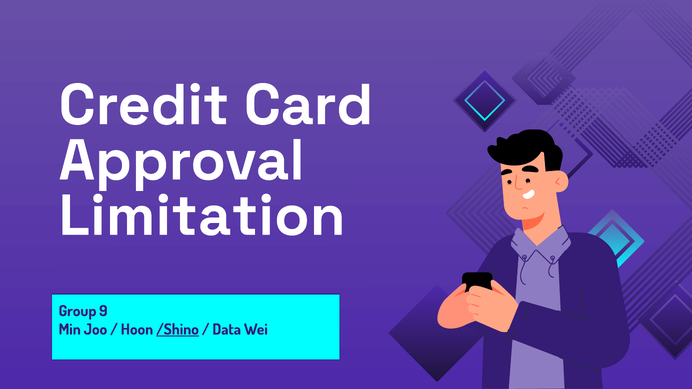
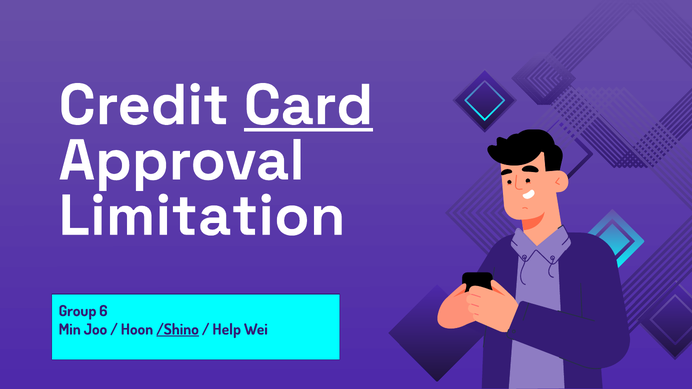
Card underline: none -> present
9: 9 -> 6
Data: Data -> Help
